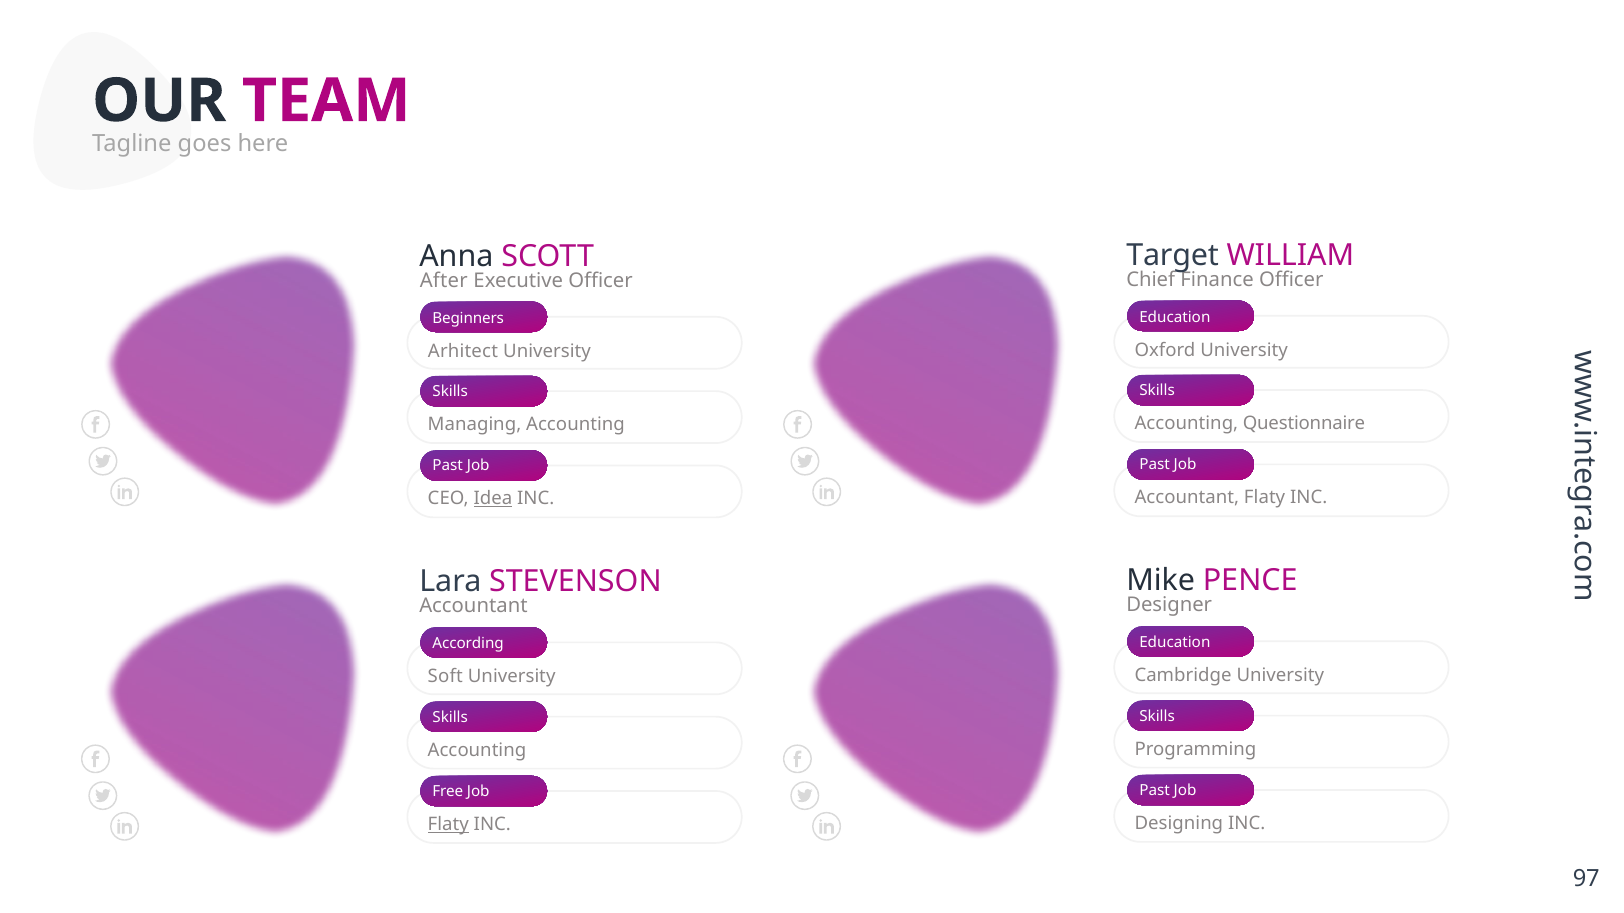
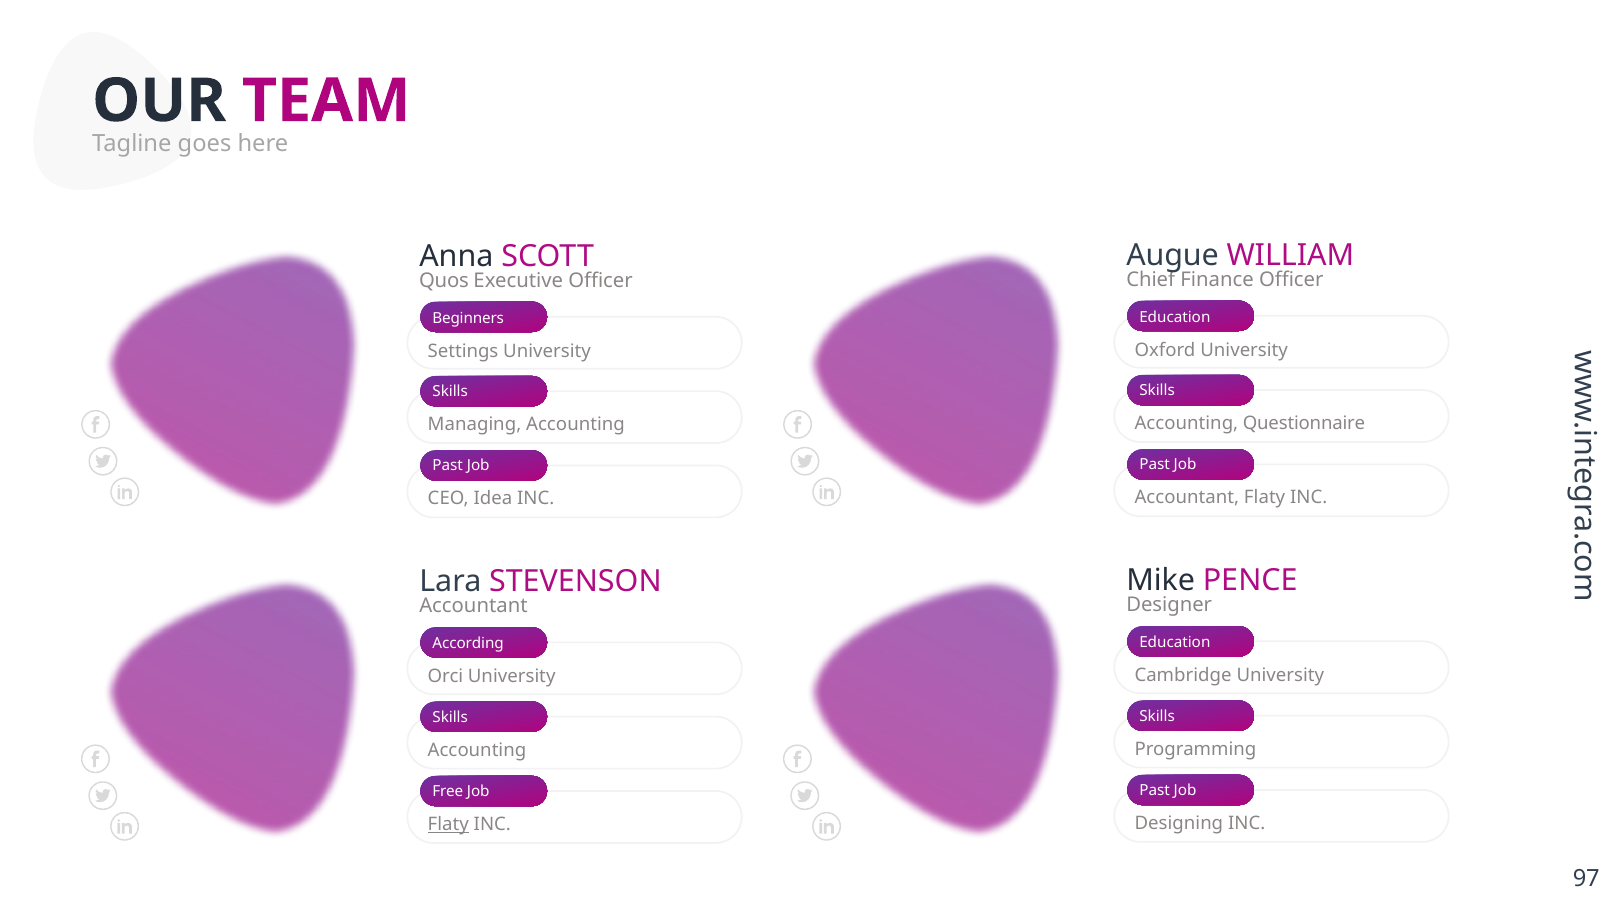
Target: Target -> Augue
After: After -> Quos
Arhitect: Arhitect -> Settings
Idea underline: present -> none
Soft: Soft -> Orci
